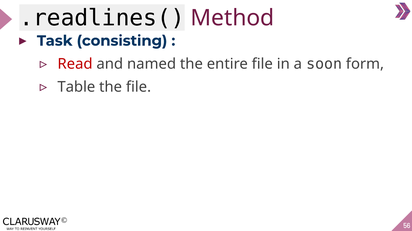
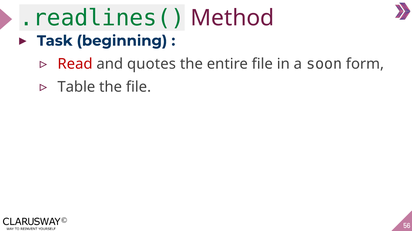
.readlines( colour: black -> green
consisting: consisting -> beginning
named: named -> quotes
